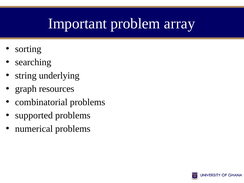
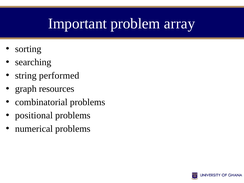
underlying: underlying -> performed
supported: supported -> positional
